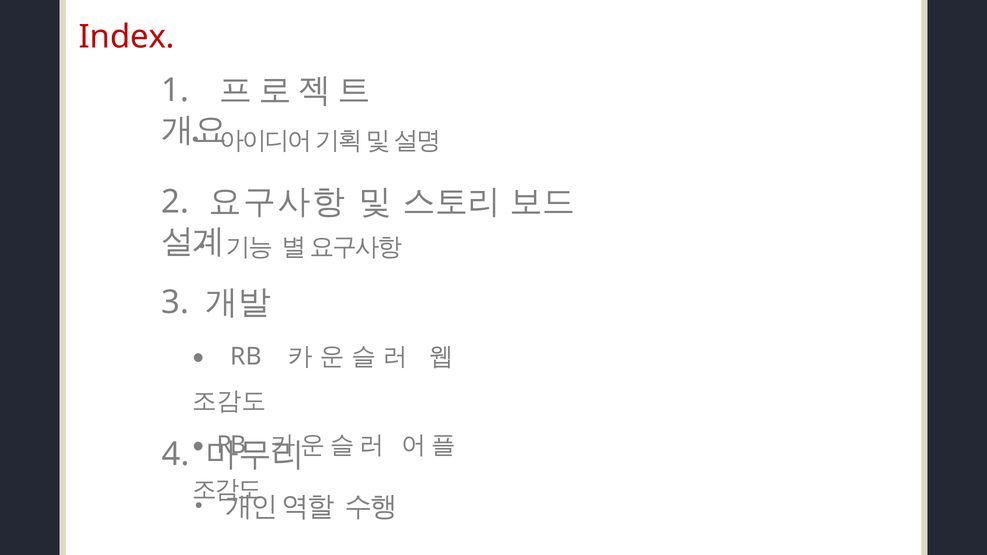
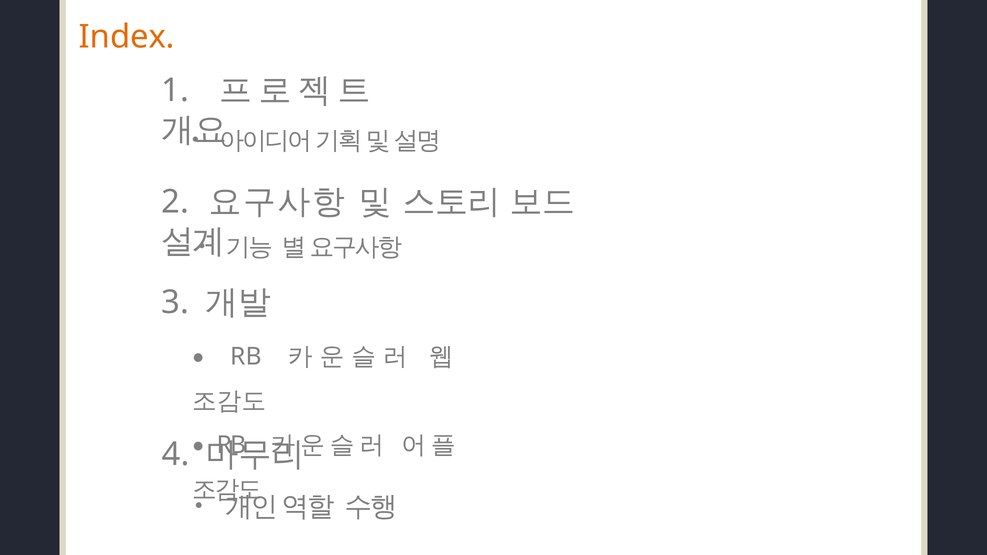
Index colour: red -> orange
